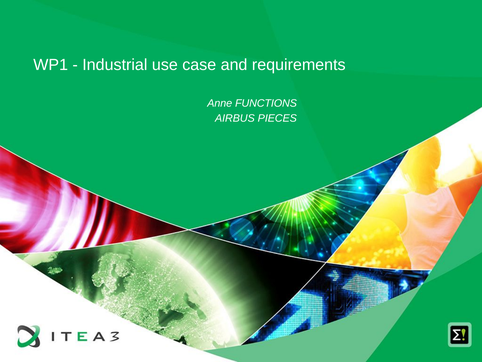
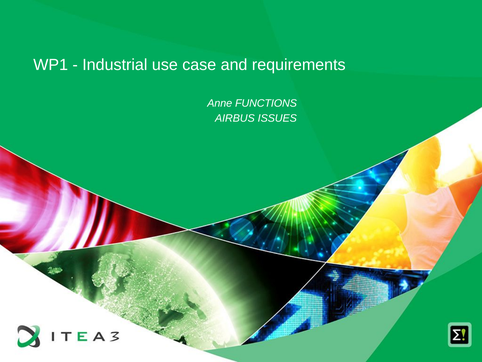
PIECES: PIECES -> ISSUES
